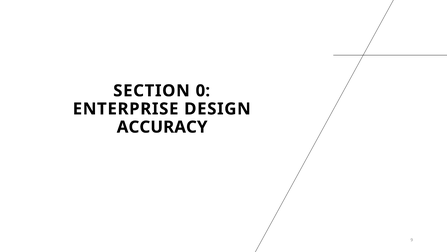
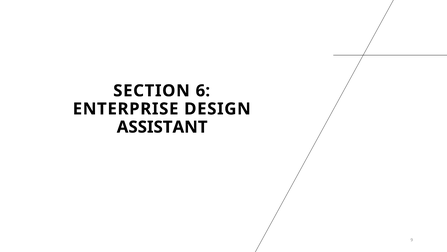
0: 0 -> 6
ACCURACY: ACCURACY -> ASSISTANT
